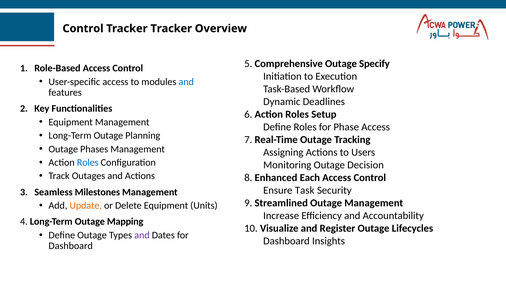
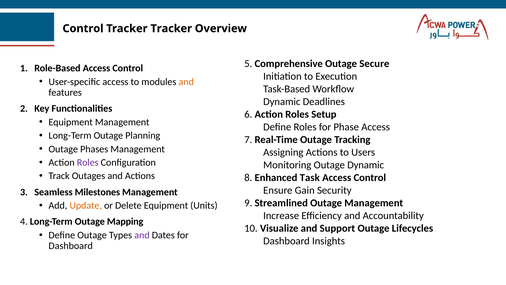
Specify: Specify -> Secure
and at (186, 82) colour: blue -> orange
Roles at (88, 162) colour: blue -> purple
Outage Decision: Decision -> Dynamic
Each: Each -> Task
Task: Task -> Gain
Register: Register -> Support
